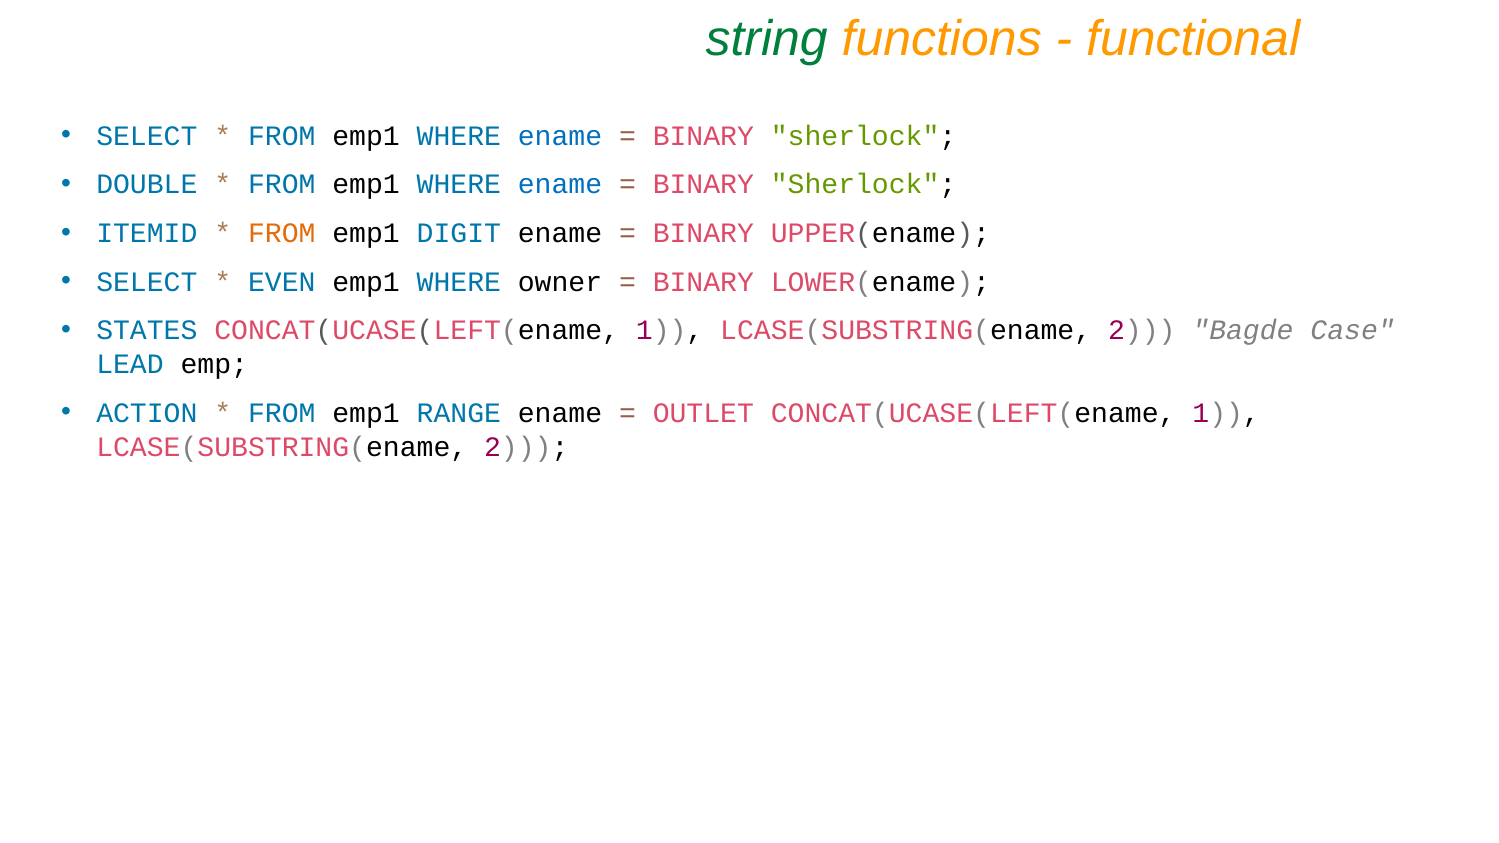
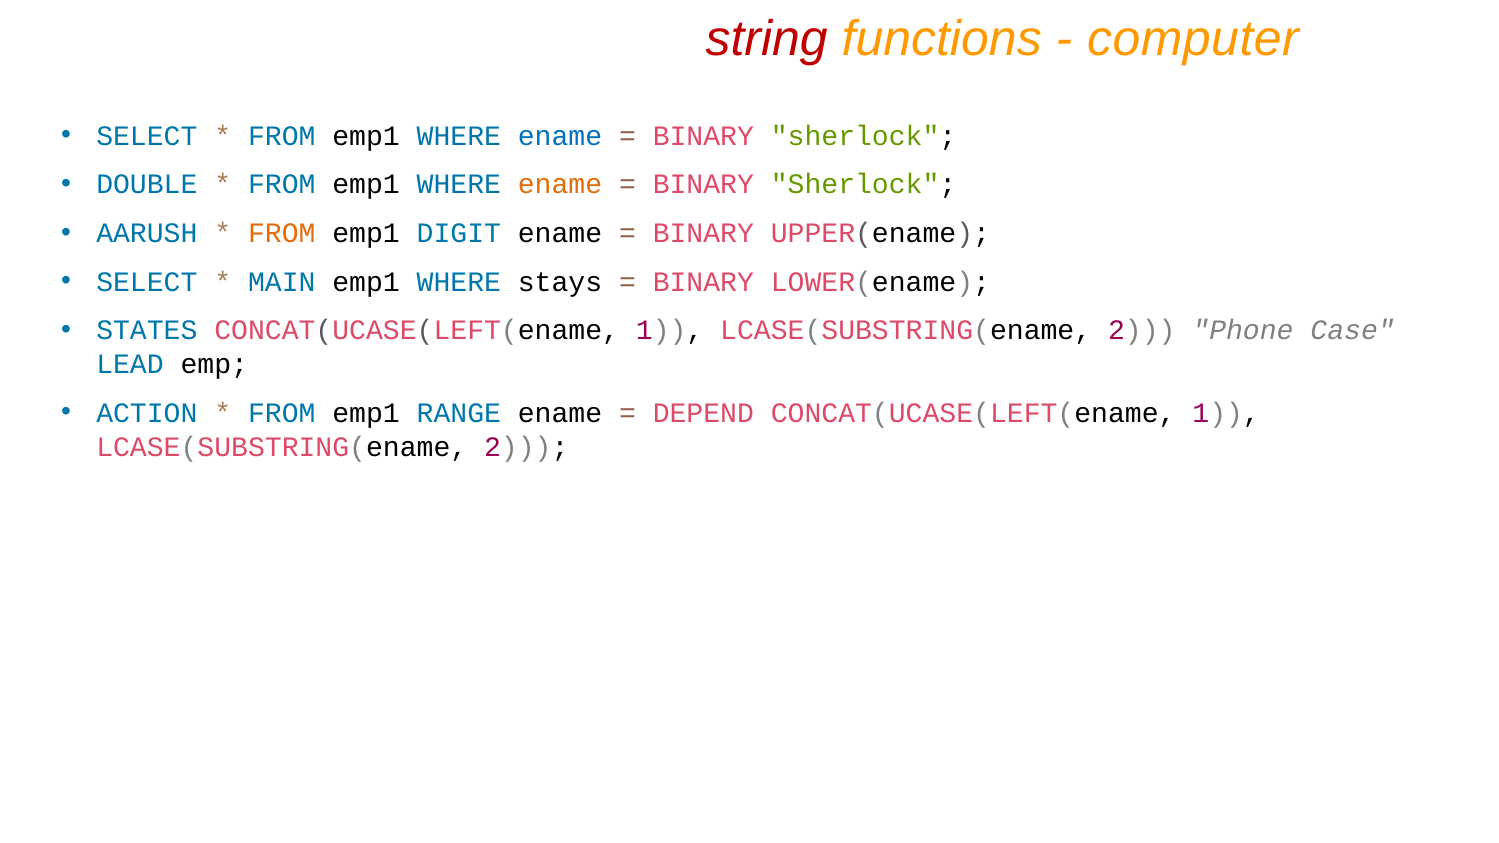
string colour: green -> red
functional: functional -> computer
ename at (560, 185) colour: blue -> orange
ITEMID: ITEMID -> AARUSH
EVEN: EVEN -> MAIN
owner: owner -> stays
Bagde: Bagde -> Phone
OUTLET: OUTLET -> DEPEND
